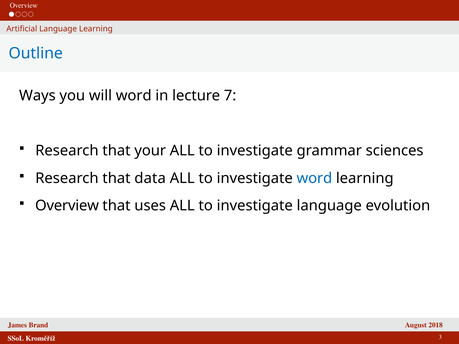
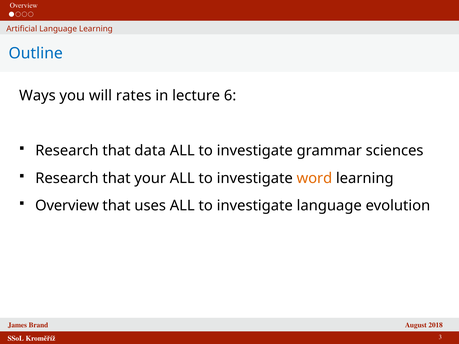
will word: word -> rates
7: 7 -> 6
your: your -> data
data: data -> your
word at (314, 178) colour: blue -> orange
